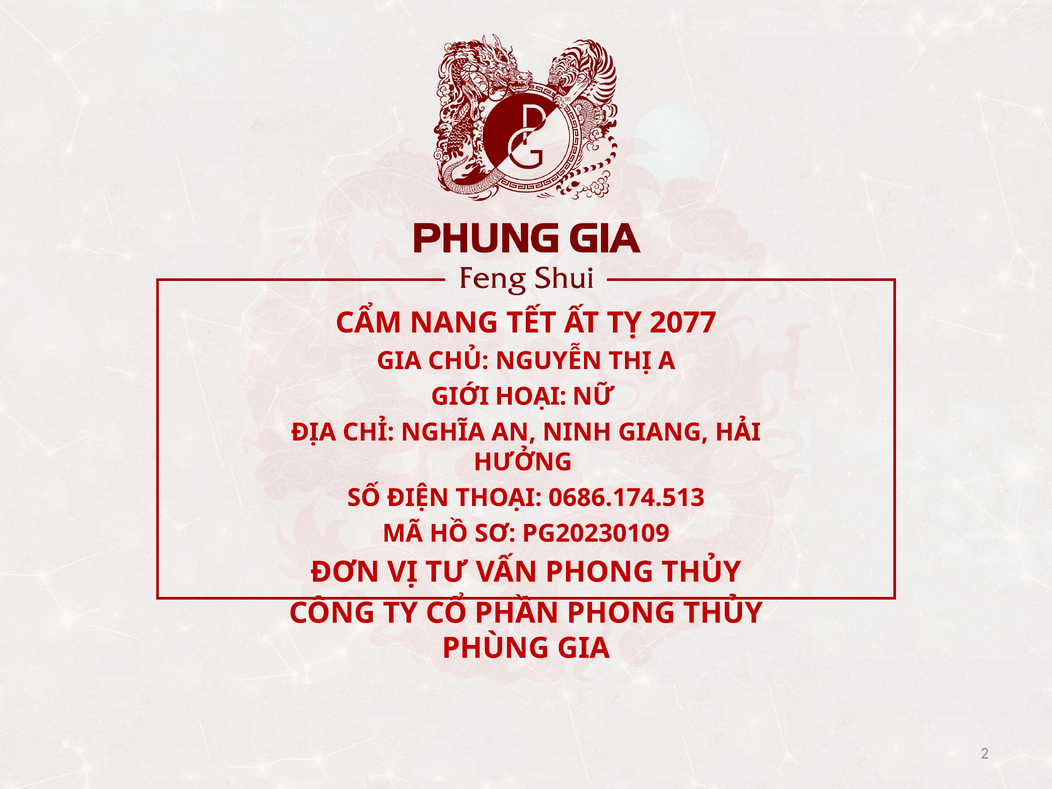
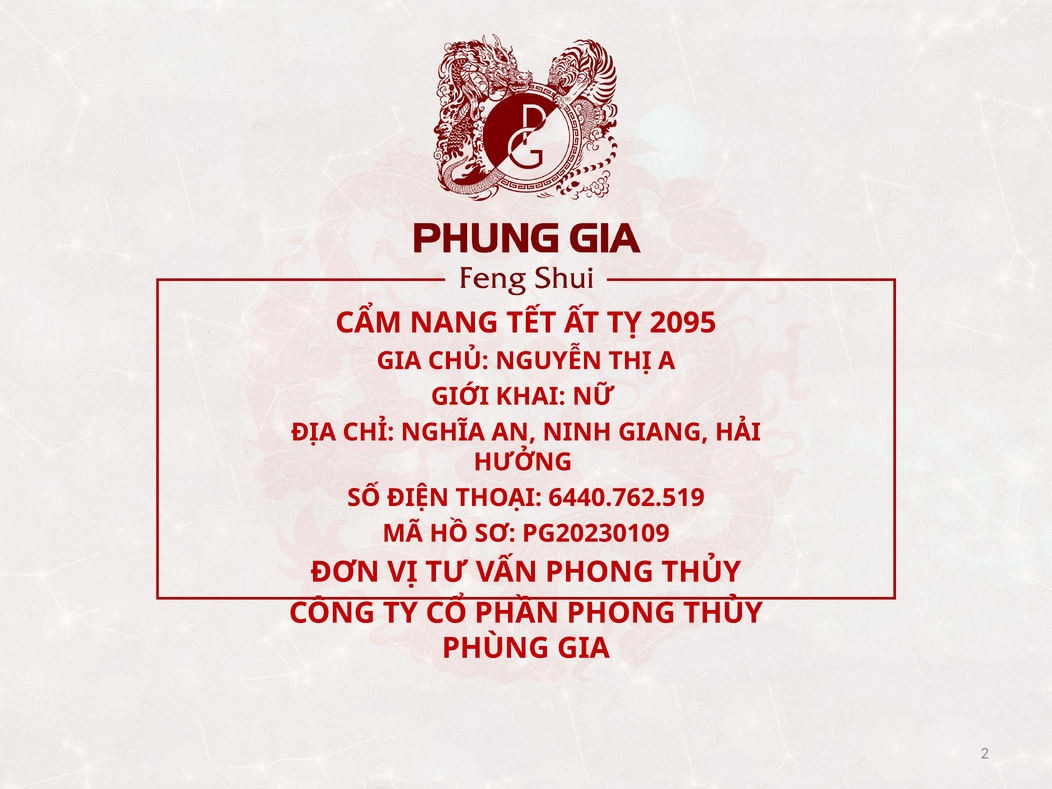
2077: 2077 -> 2095
HOẠI: HOẠI -> KHAI
0686.174.513: 0686.174.513 -> 6440.762.519
